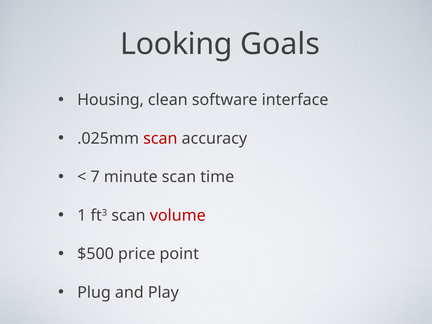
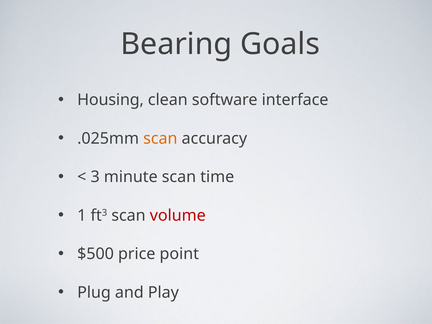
Looking: Looking -> Bearing
scan at (160, 139) colour: red -> orange
7: 7 -> 3
